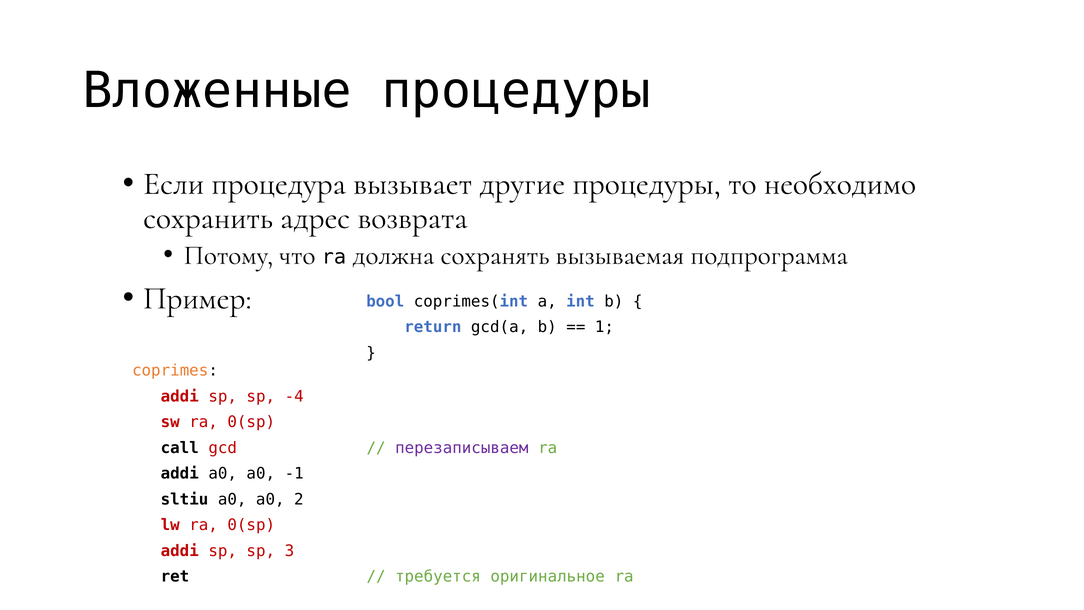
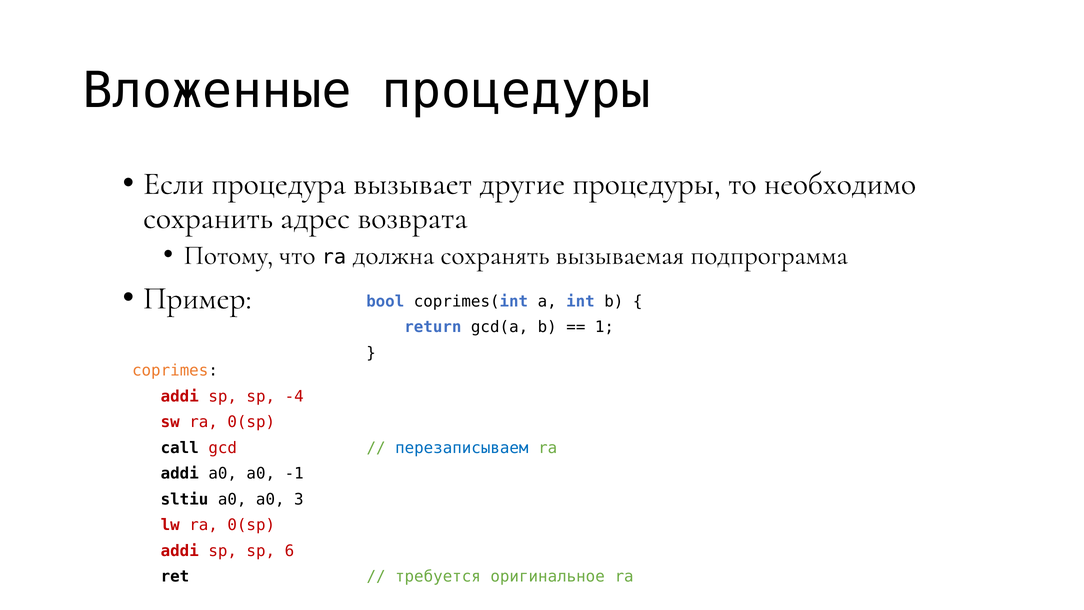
перезаписываем colour: purple -> blue
2: 2 -> 3
3: 3 -> 6
